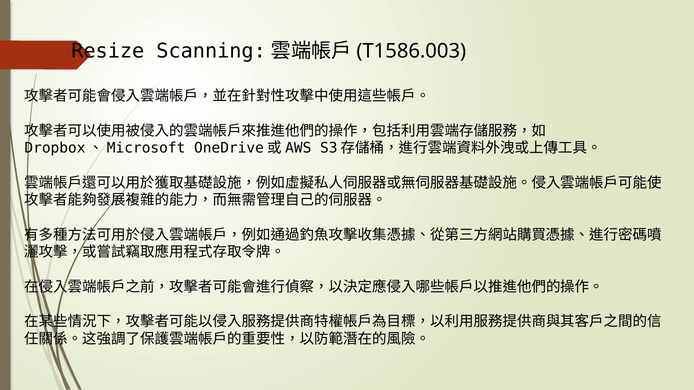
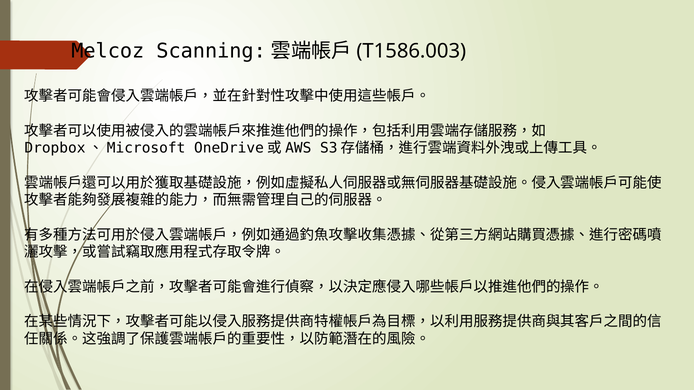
Resize: Resize -> Melcoz
